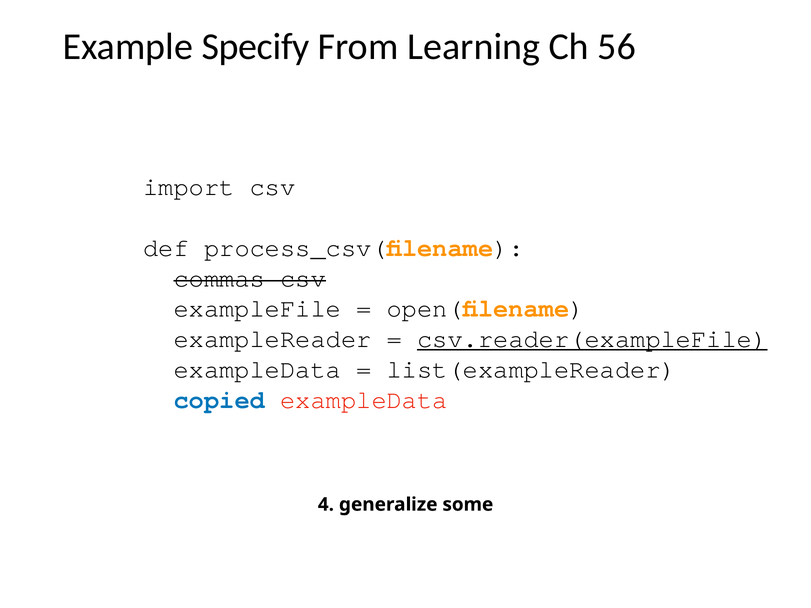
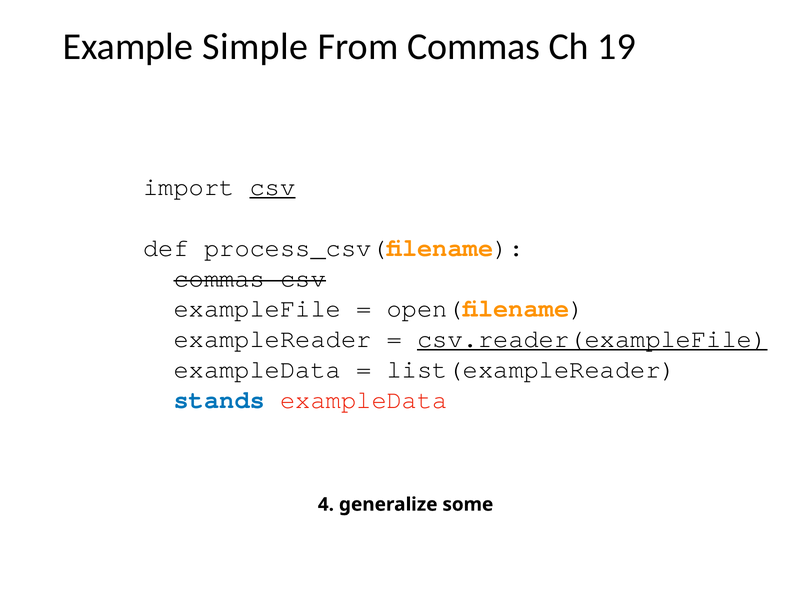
Specify: Specify -> Simple
From Learning: Learning -> Commas
56: 56 -> 19
csv at (273, 187) underline: none -> present
copied: copied -> stands
